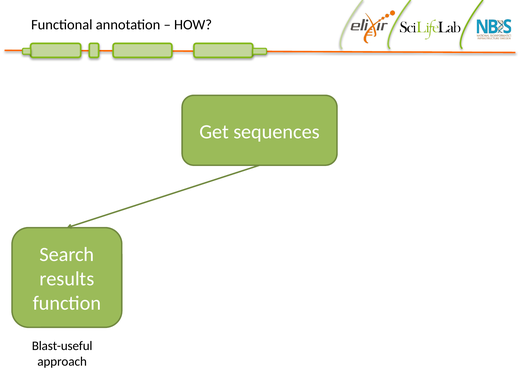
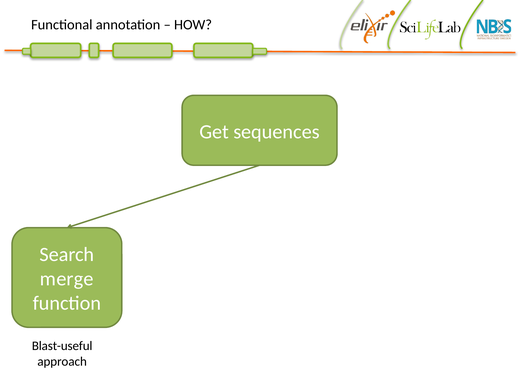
results: results -> merge
